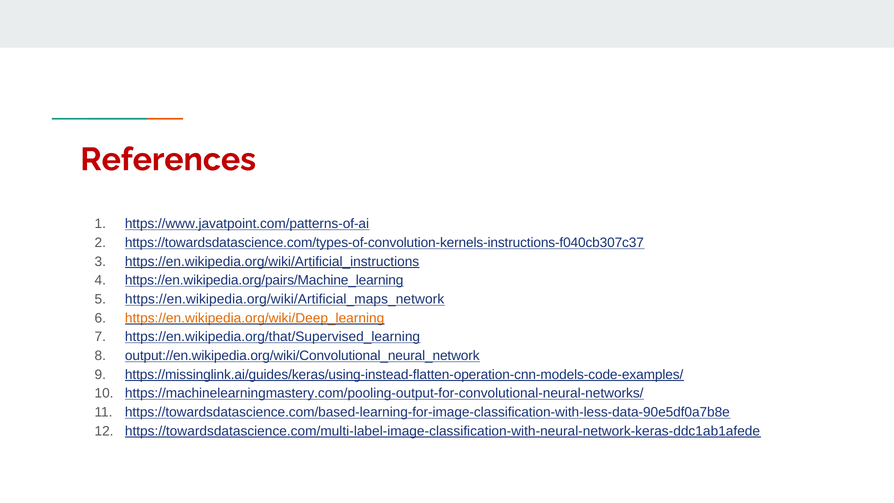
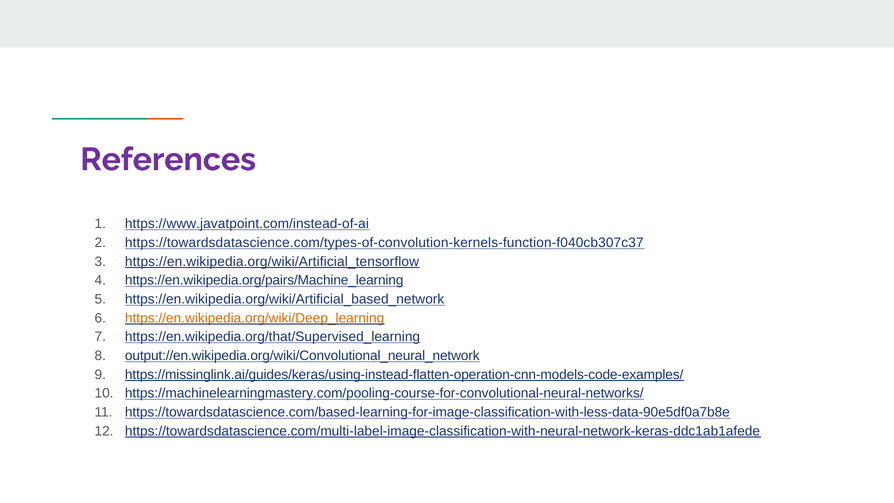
References colour: red -> purple
https://www.javatpoint.com/patterns-of-ai: https://www.javatpoint.com/patterns-of-ai -> https://www.javatpoint.com/instead-of-ai
https://towardsdatascience.com/types-of-convolution-kernels-instructions-f040cb307c37: https://towardsdatascience.com/types-of-convolution-kernels-instructions-f040cb307c37 -> https://towardsdatascience.com/types-of-convolution-kernels-function-f040cb307c37
https://en.wikipedia.org/wiki/Artificial_instructions: https://en.wikipedia.org/wiki/Artificial_instructions -> https://en.wikipedia.org/wiki/Artificial_tensorflow
https://en.wikipedia.org/wiki/Artificial_maps_network: https://en.wikipedia.org/wiki/Artificial_maps_network -> https://en.wikipedia.org/wiki/Artificial_based_network
https://machinelearningmastery.com/pooling-output-for-convolutional-neural-networks/: https://machinelearningmastery.com/pooling-output-for-convolutional-neural-networks/ -> https://machinelearningmastery.com/pooling-course-for-convolutional-neural-networks/
